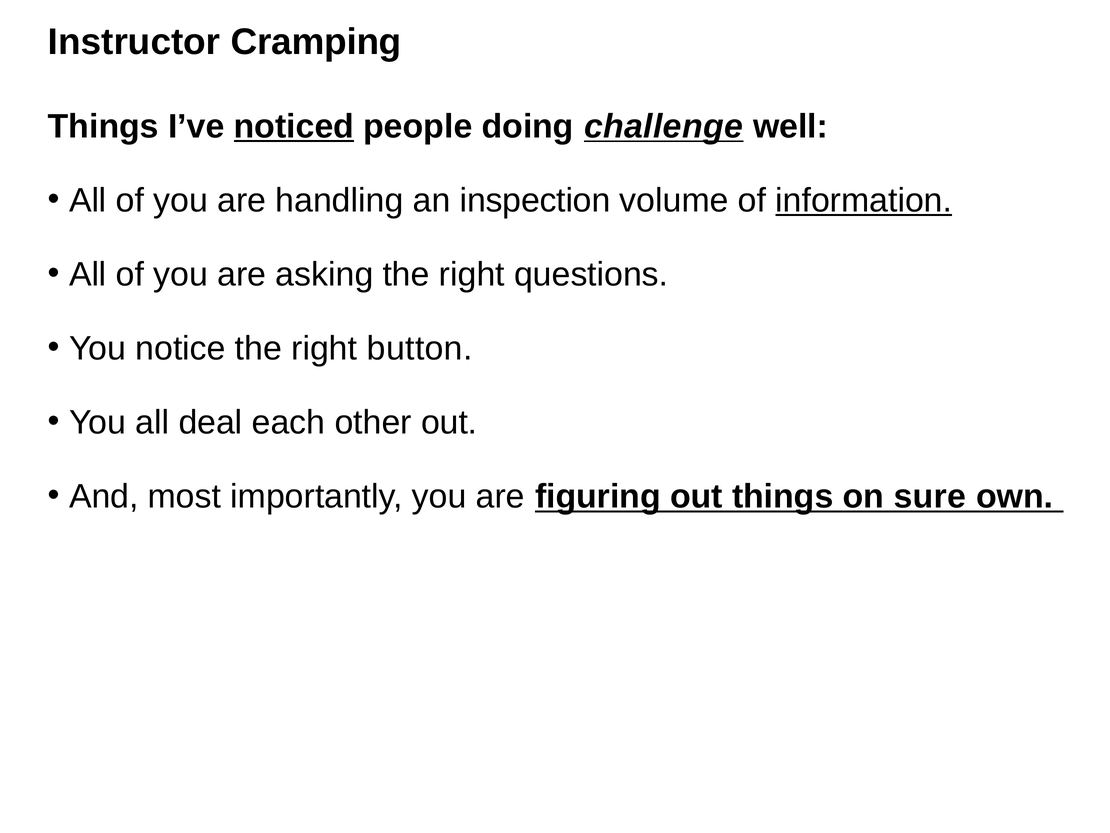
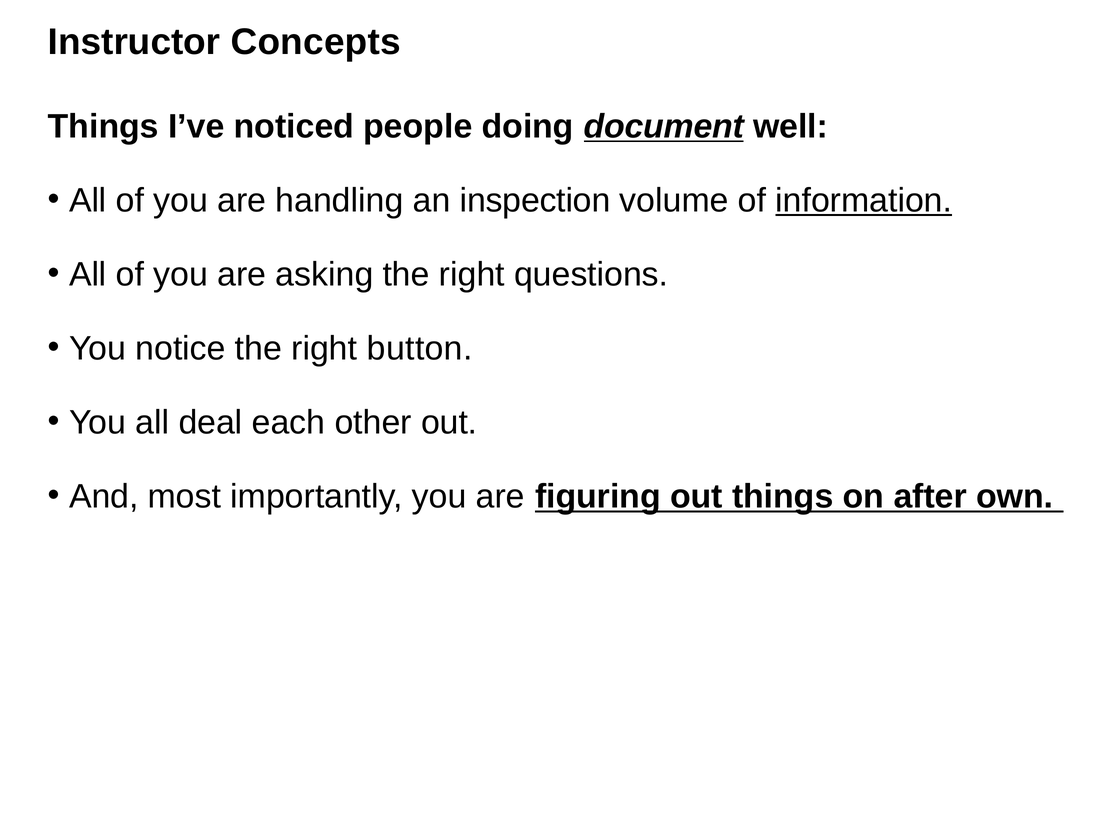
Cramping: Cramping -> Concepts
noticed underline: present -> none
challenge: challenge -> document
sure: sure -> after
